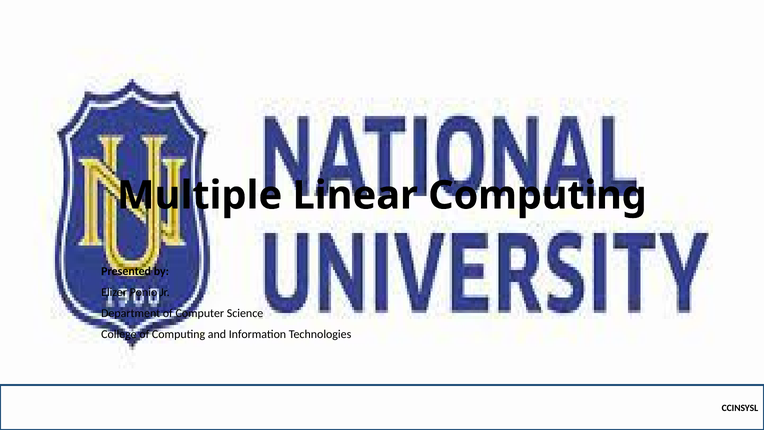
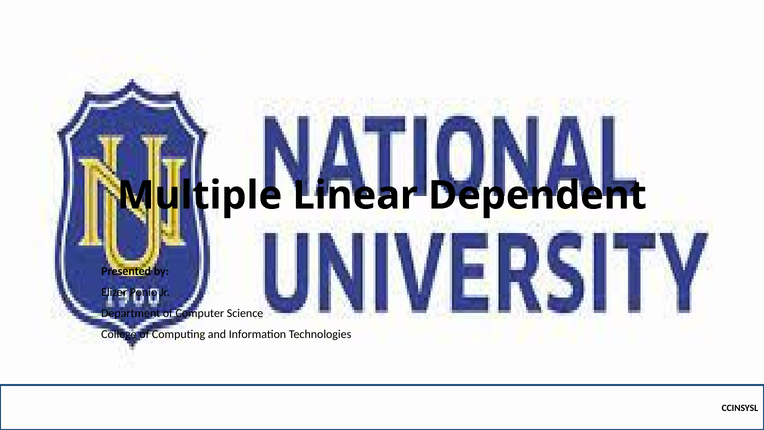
Linear Computing: Computing -> Dependent
